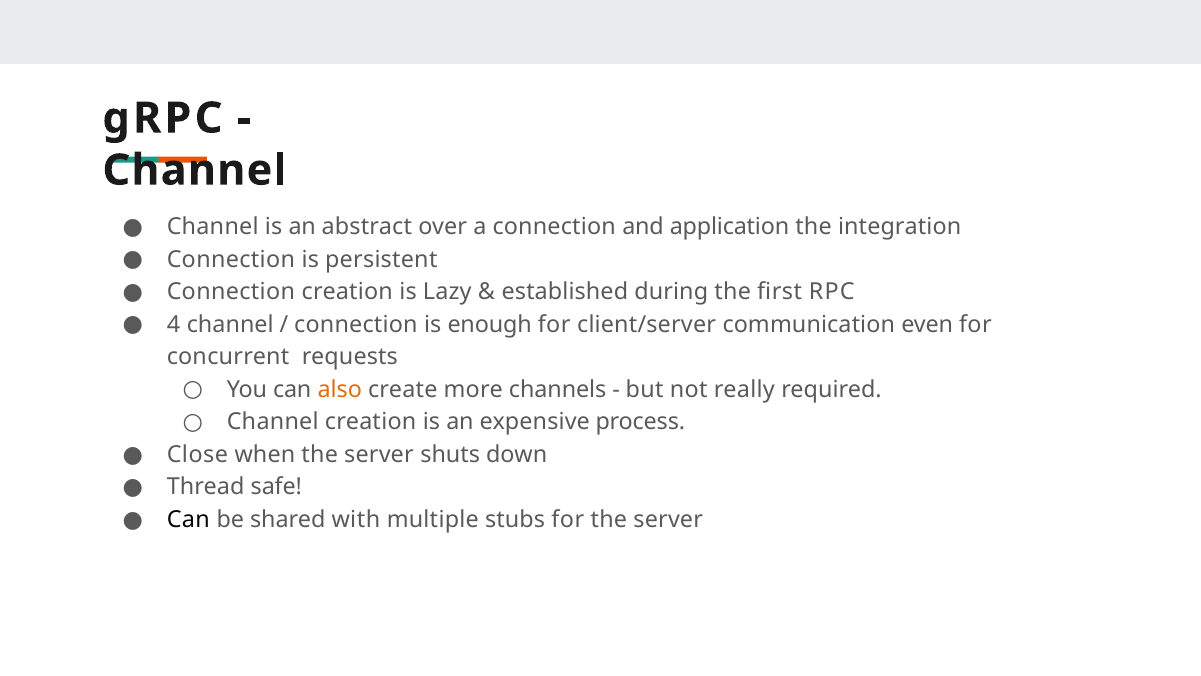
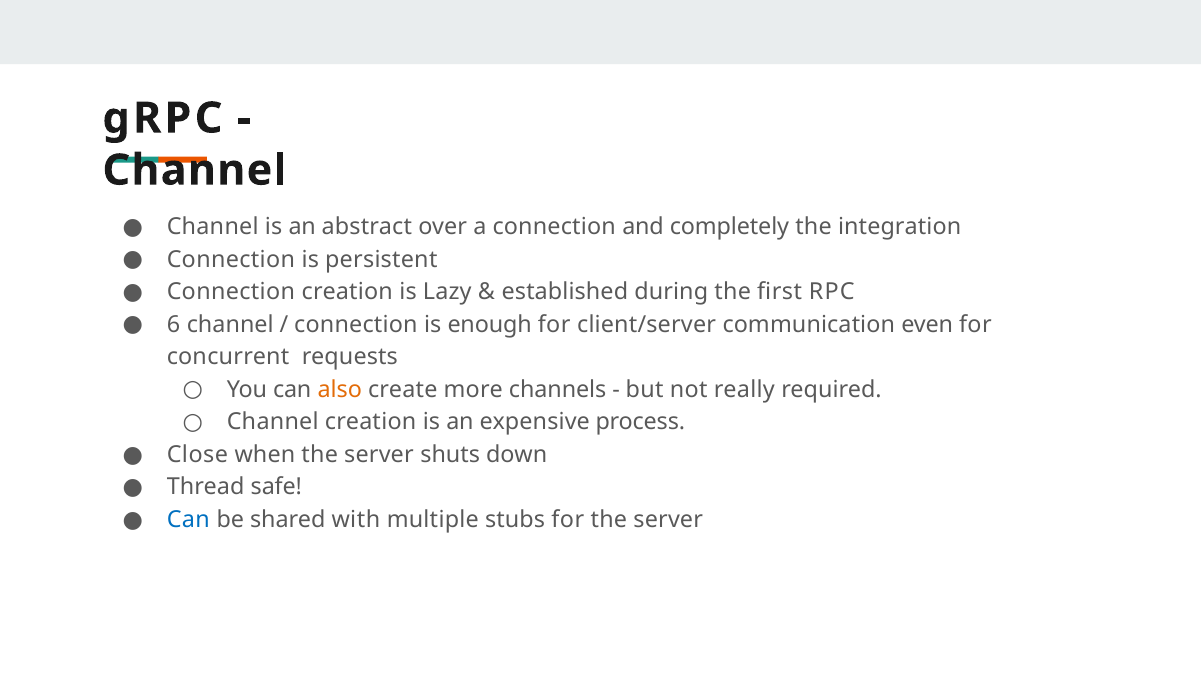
application: application -> completely
4: 4 -> 6
Can at (188, 519) colour: black -> blue
